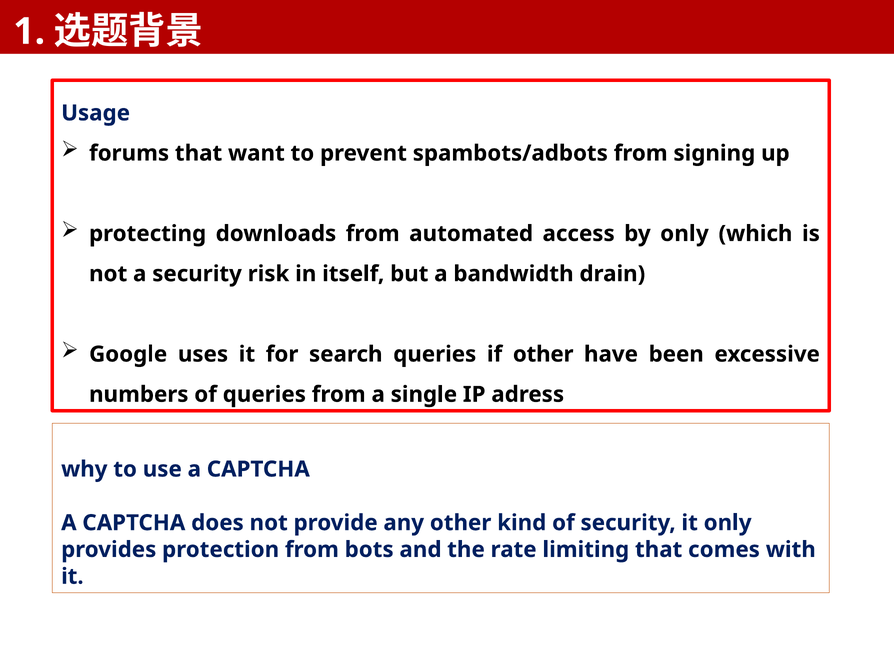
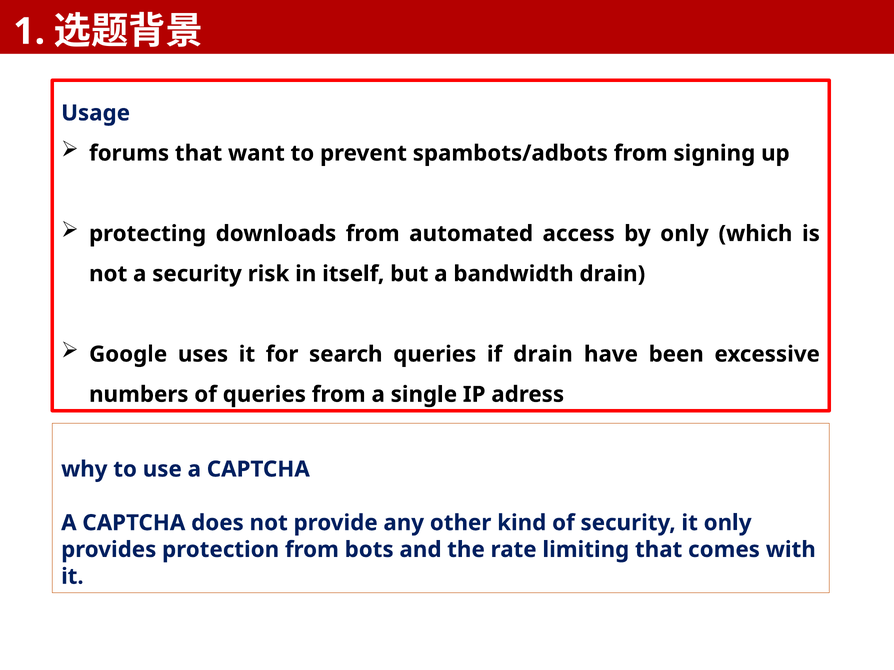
if other: other -> drain
